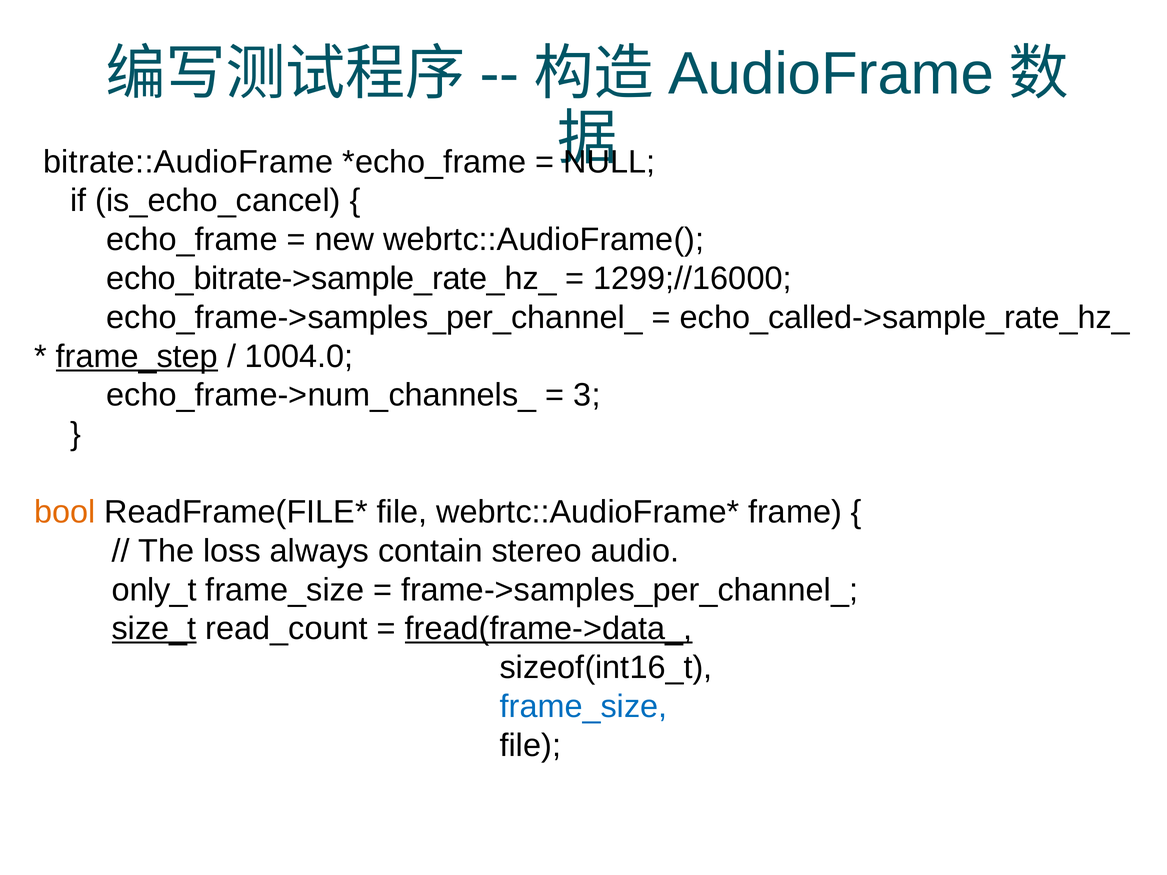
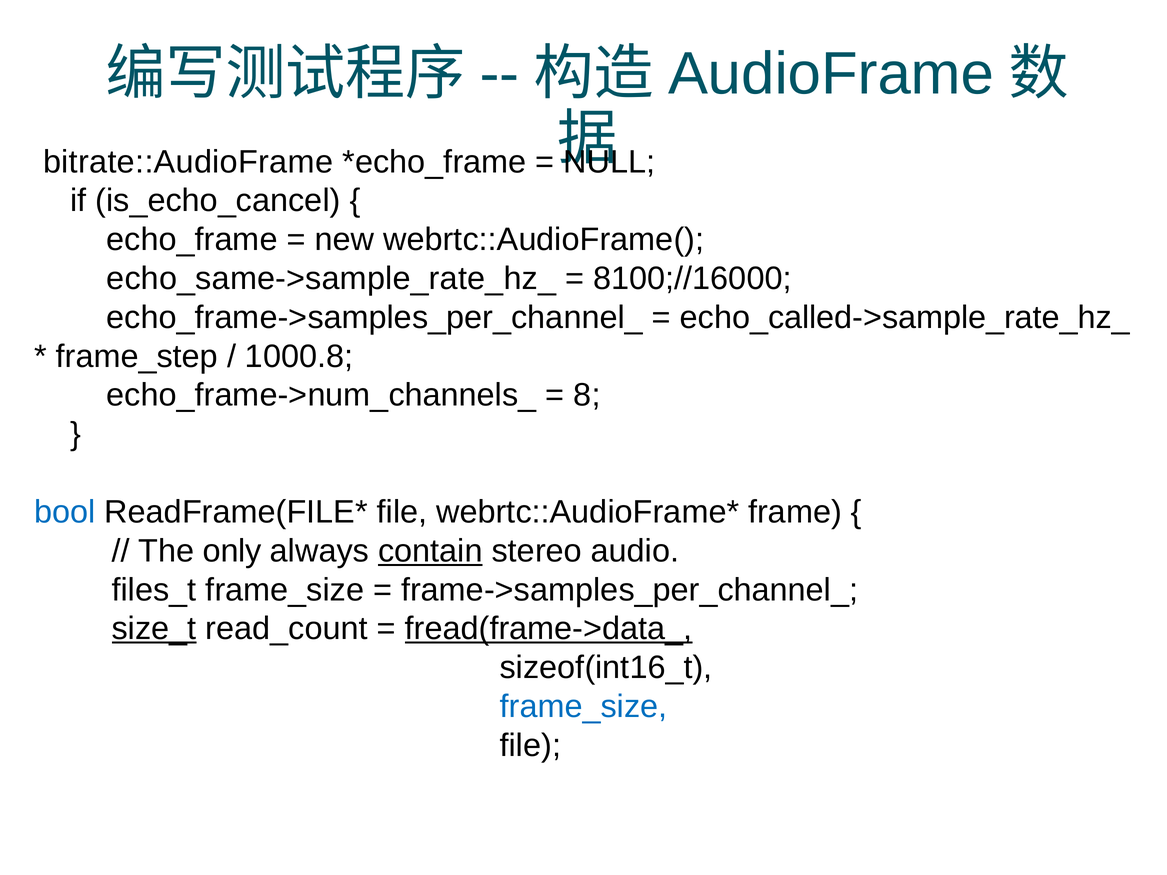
echo_bitrate->sample_rate_hz_: echo_bitrate->sample_rate_hz_ -> echo_same->sample_rate_hz_
1299;//16000: 1299;//16000 -> 8100;//16000
frame_step underline: present -> none
1004.0: 1004.0 -> 1000.8
3: 3 -> 8
bool colour: orange -> blue
loss: loss -> only
contain underline: none -> present
only_t: only_t -> files_t
